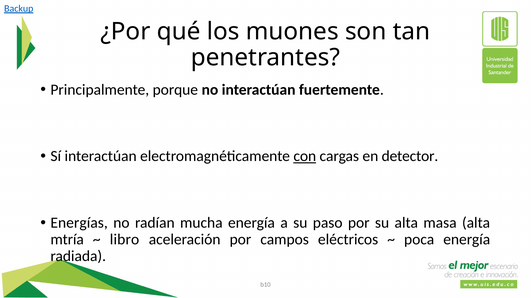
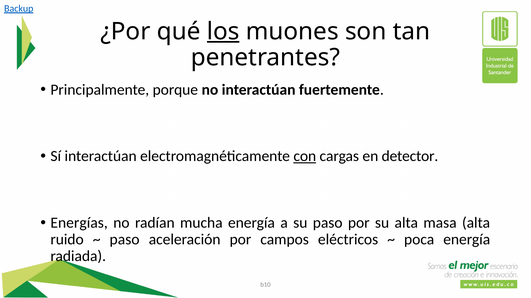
los underline: none -> present
mtría: mtría -> ruido
libro at (125, 240): libro -> paso
